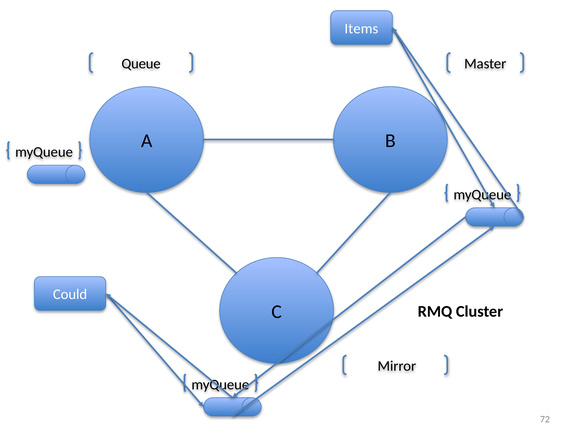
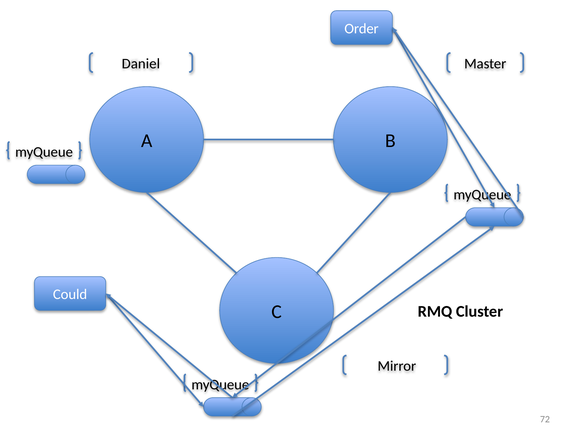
Items: Items -> Order
Queue: Queue -> Daniel
